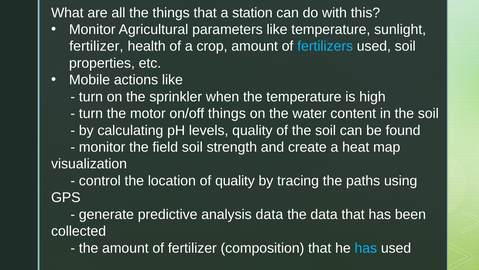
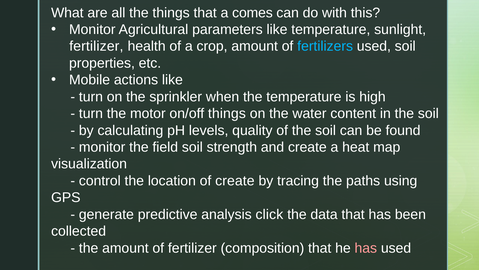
station: station -> comes
of quality: quality -> create
analysis data: data -> click
has at (366, 248) colour: light blue -> pink
